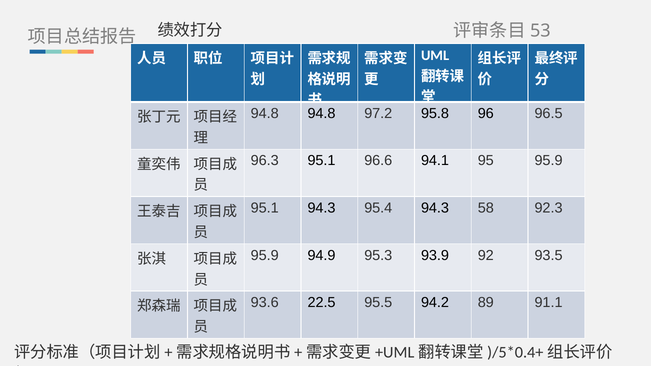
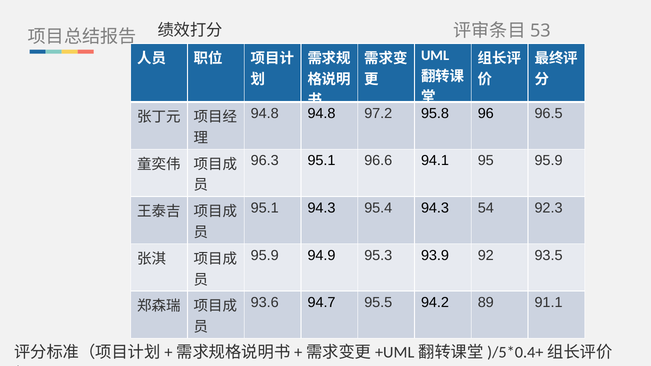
58: 58 -> 54
22.5: 22.5 -> 94.7
